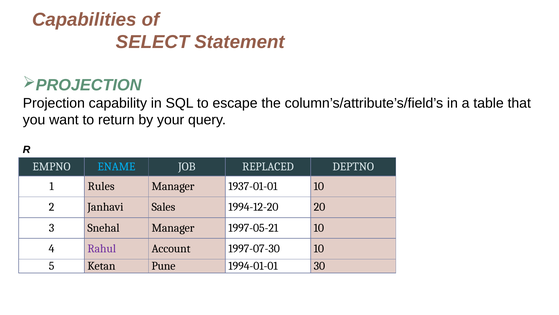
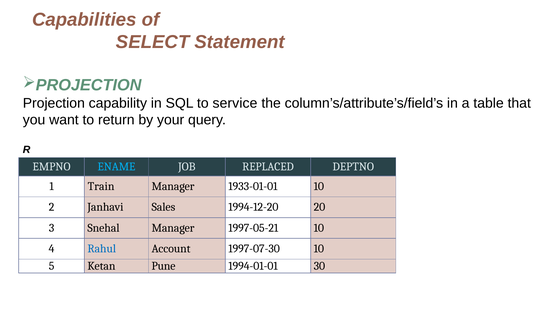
escape: escape -> service
Rules: Rules -> Train
1937-01-01: 1937-01-01 -> 1933-01-01
Rahul colour: purple -> blue
